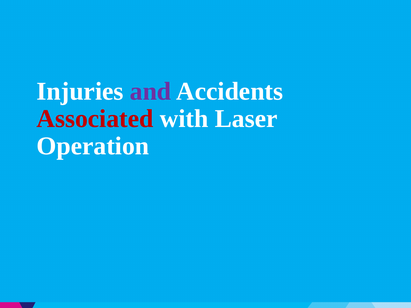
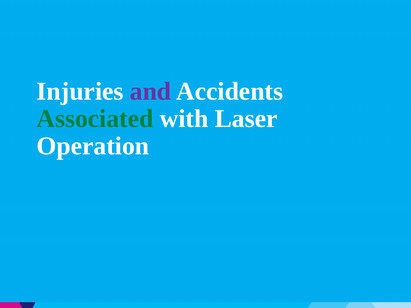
Associated colour: red -> green
